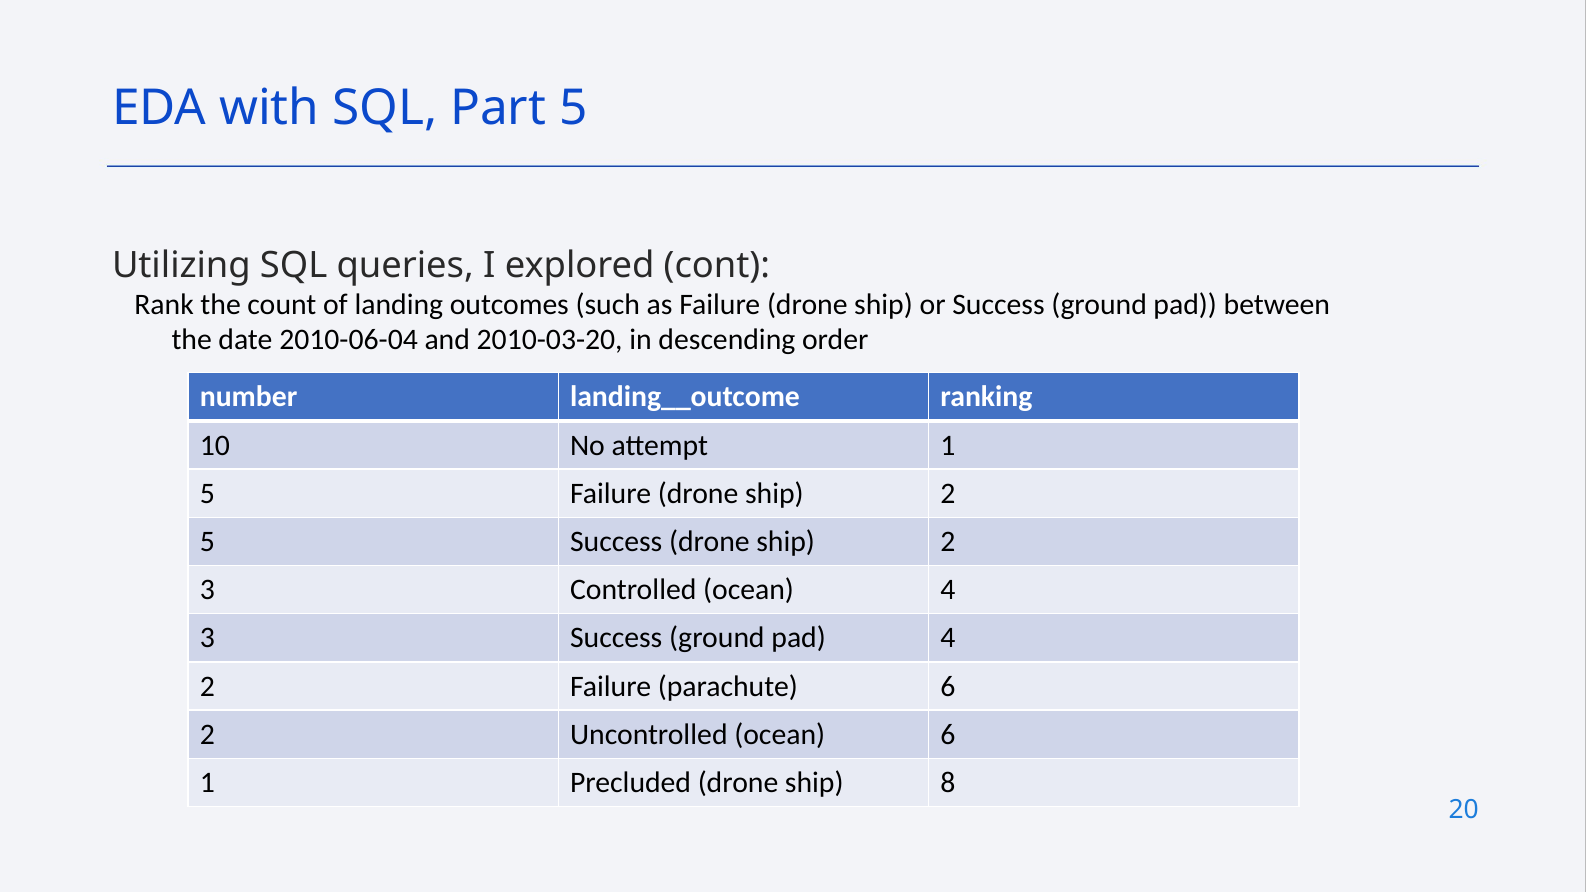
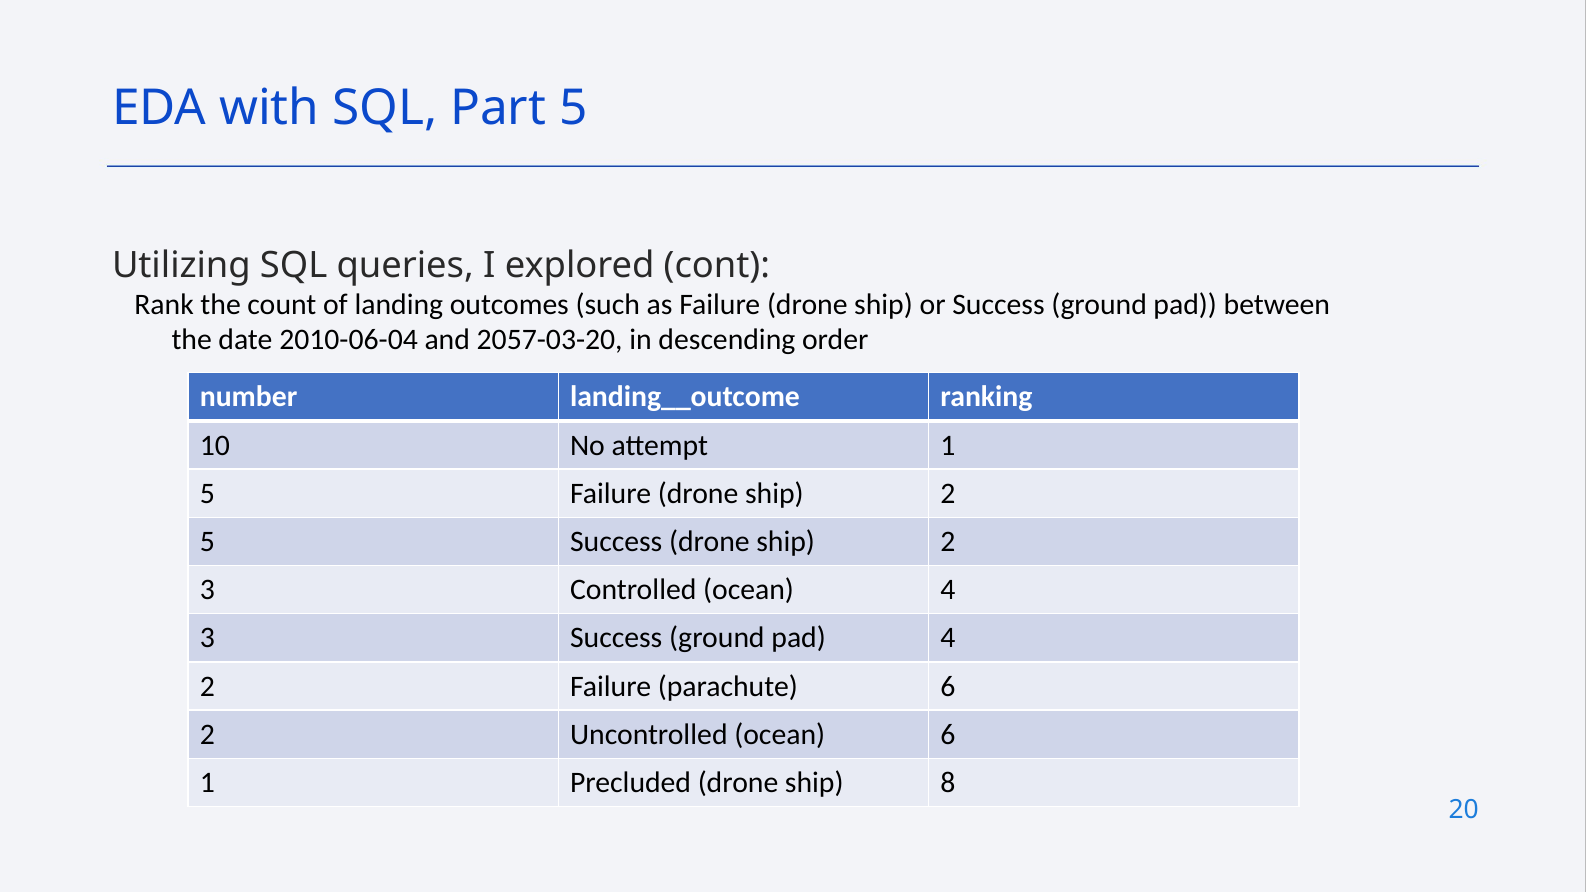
2010-03-20: 2010-03-20 -> 2057-03-20
